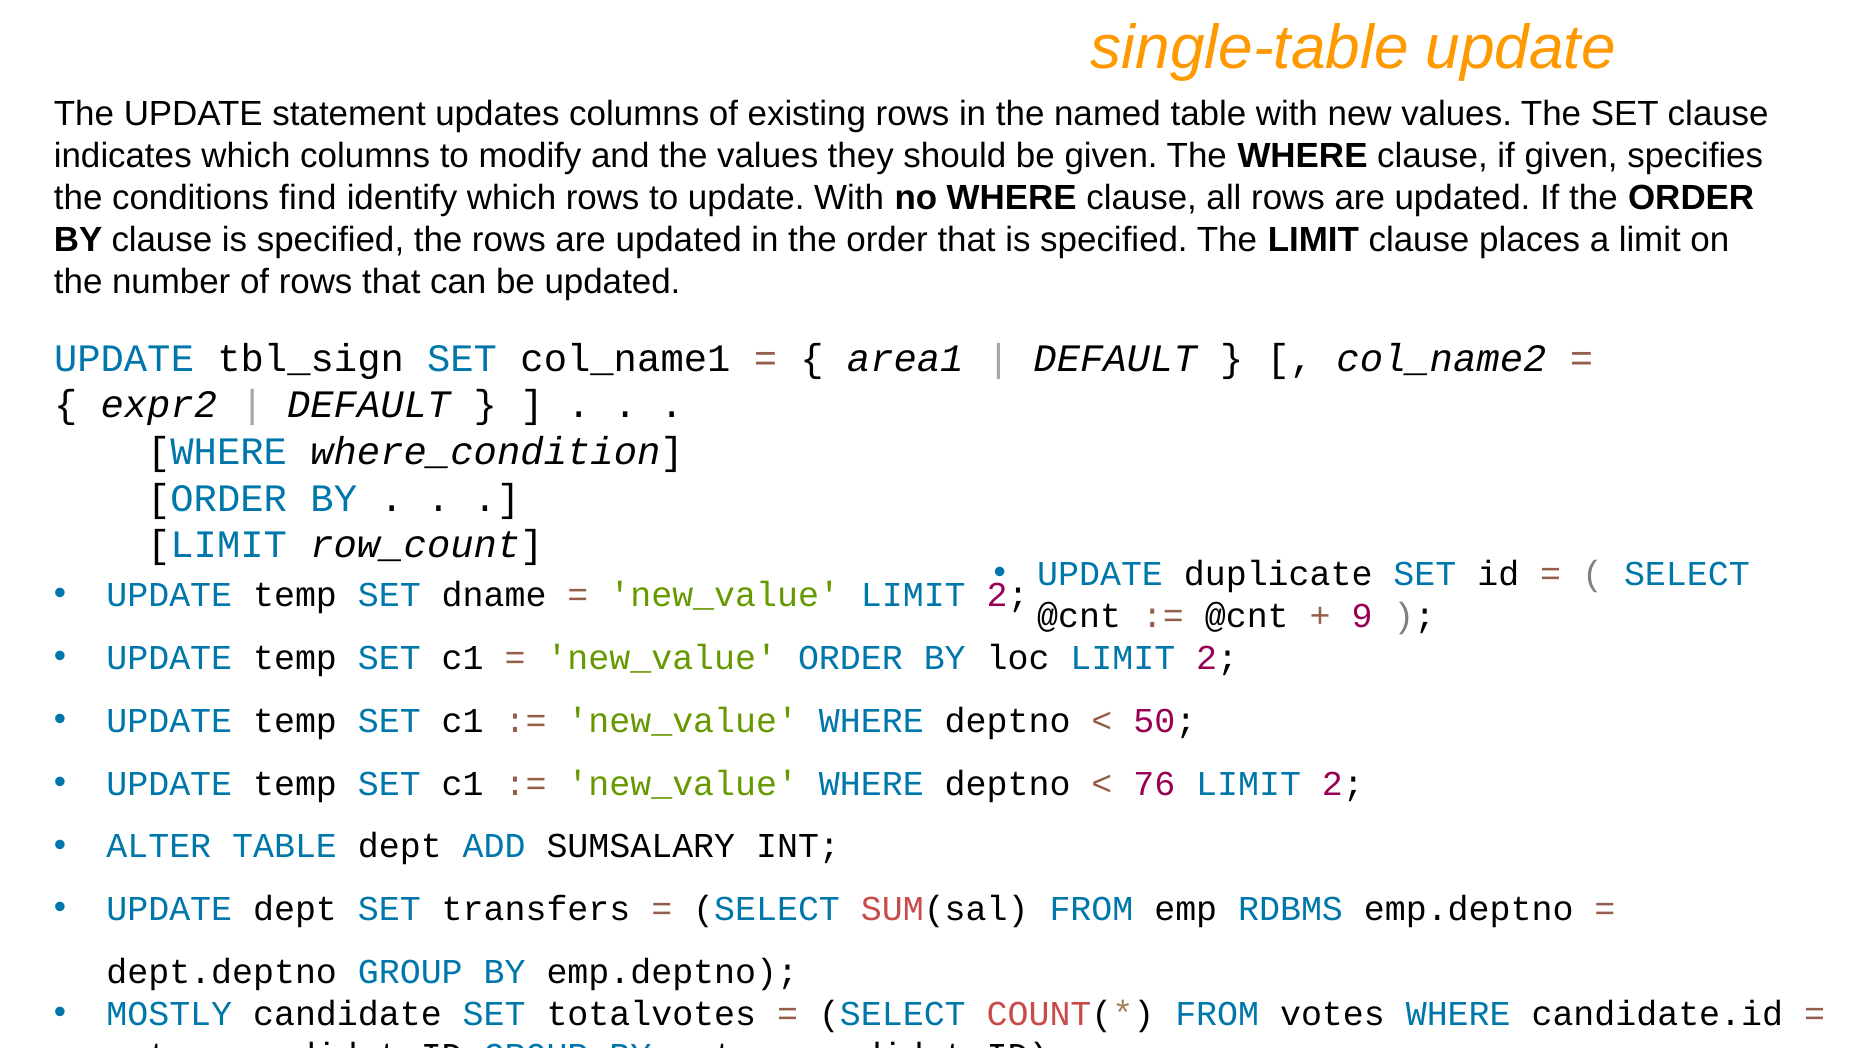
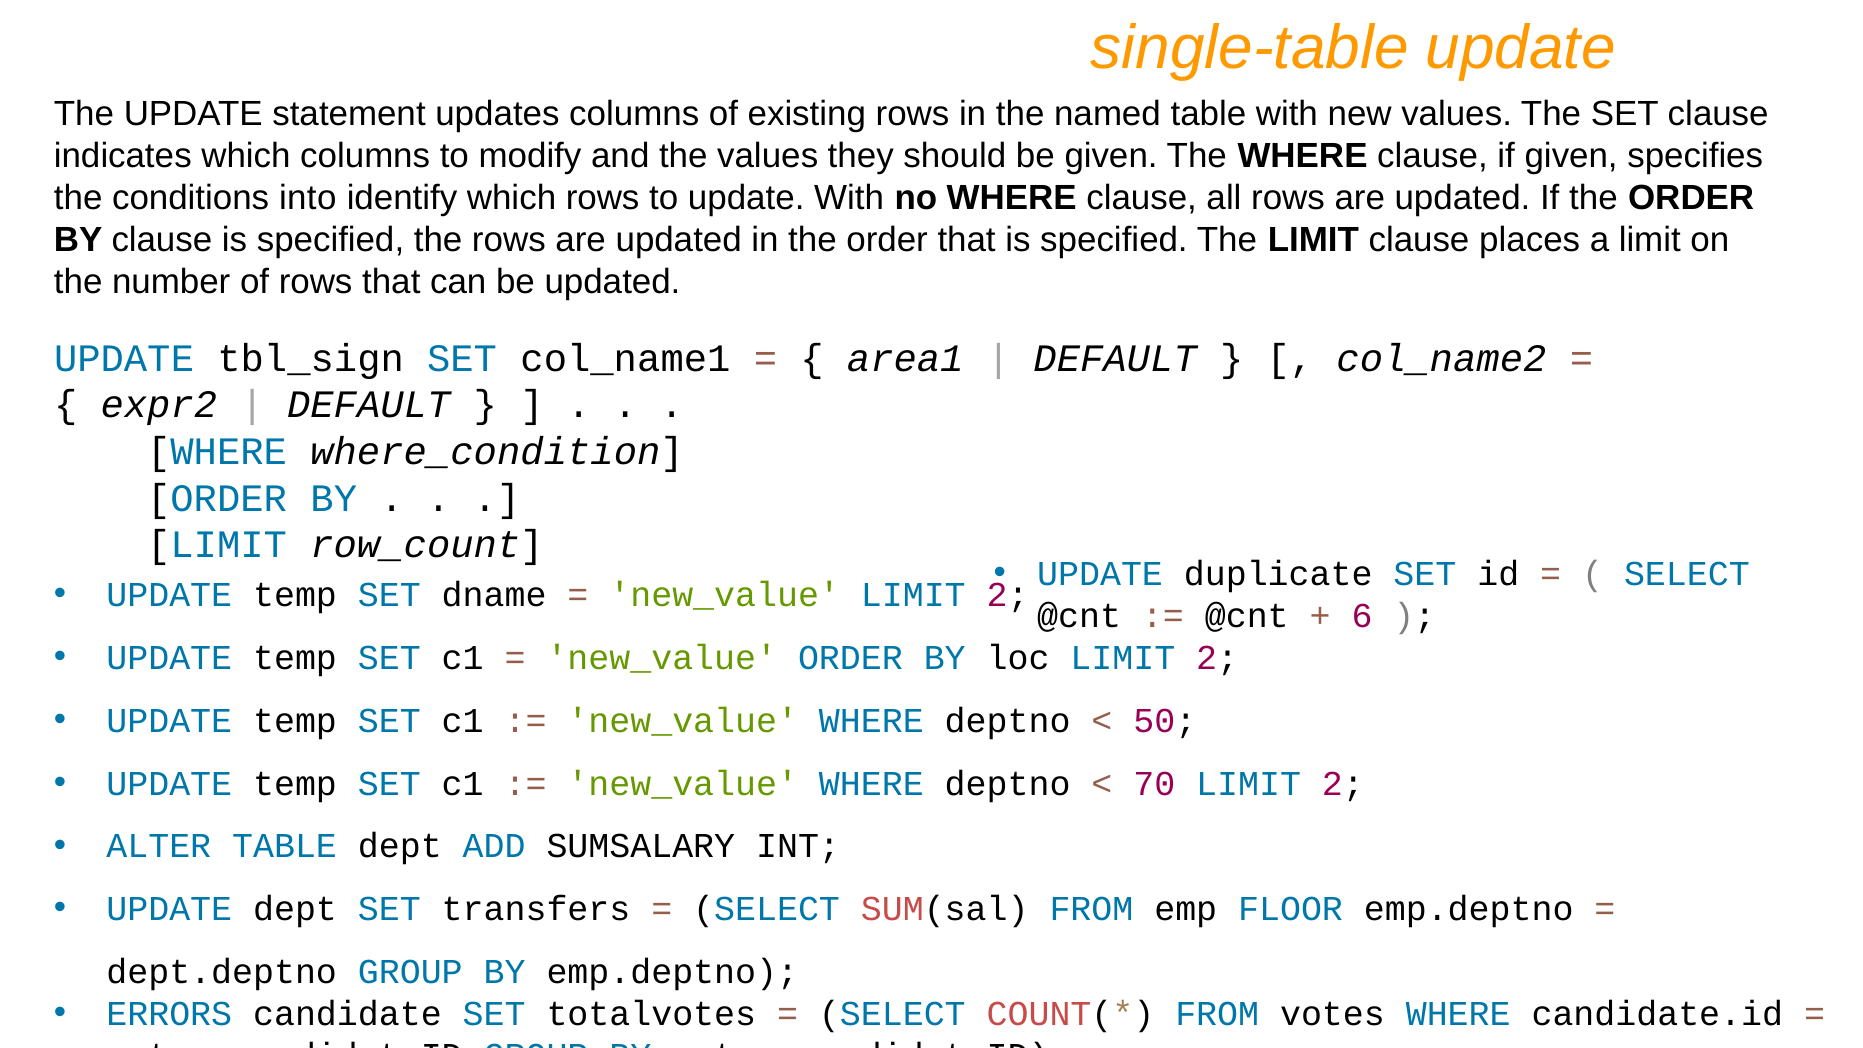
find: find -> into
9: 9 -> 6
76: 76 -> 70
RDBMS: RDBMS -> FLOOR
MOSTLY: MOSTLY -> ERRORS
